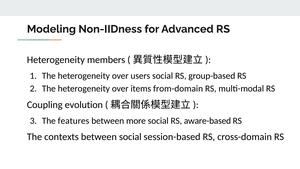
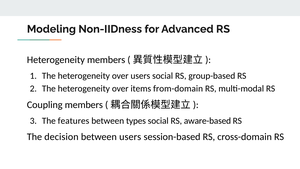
Coupling evolution: evolution -> members
more: more -> types
contexts: contexts -> decision
between social: social -> users
